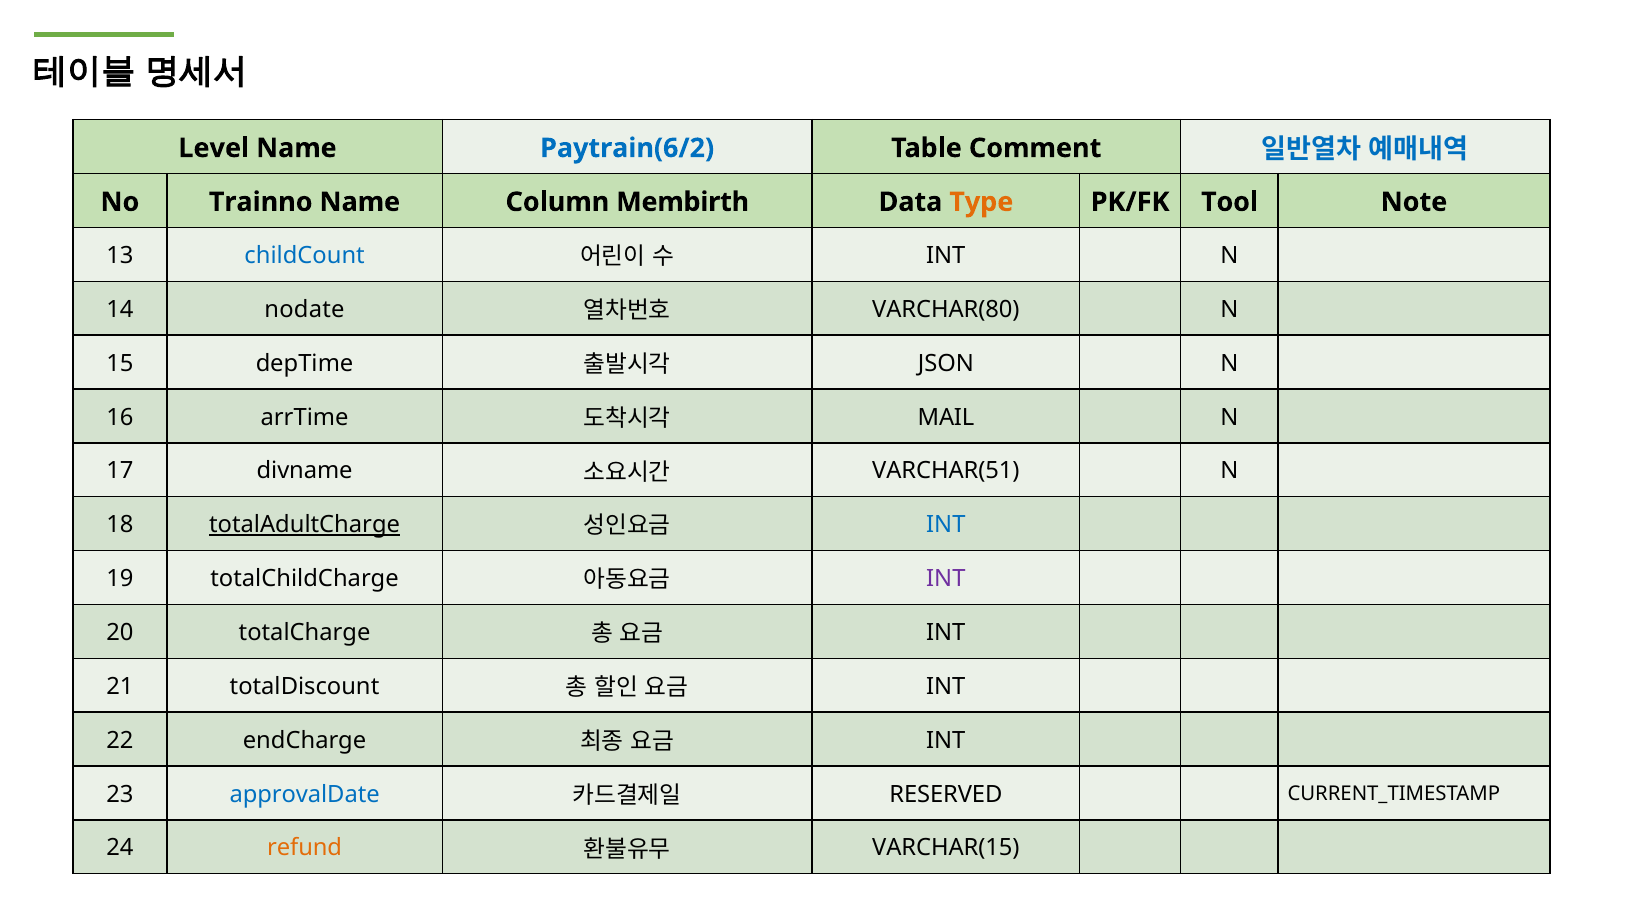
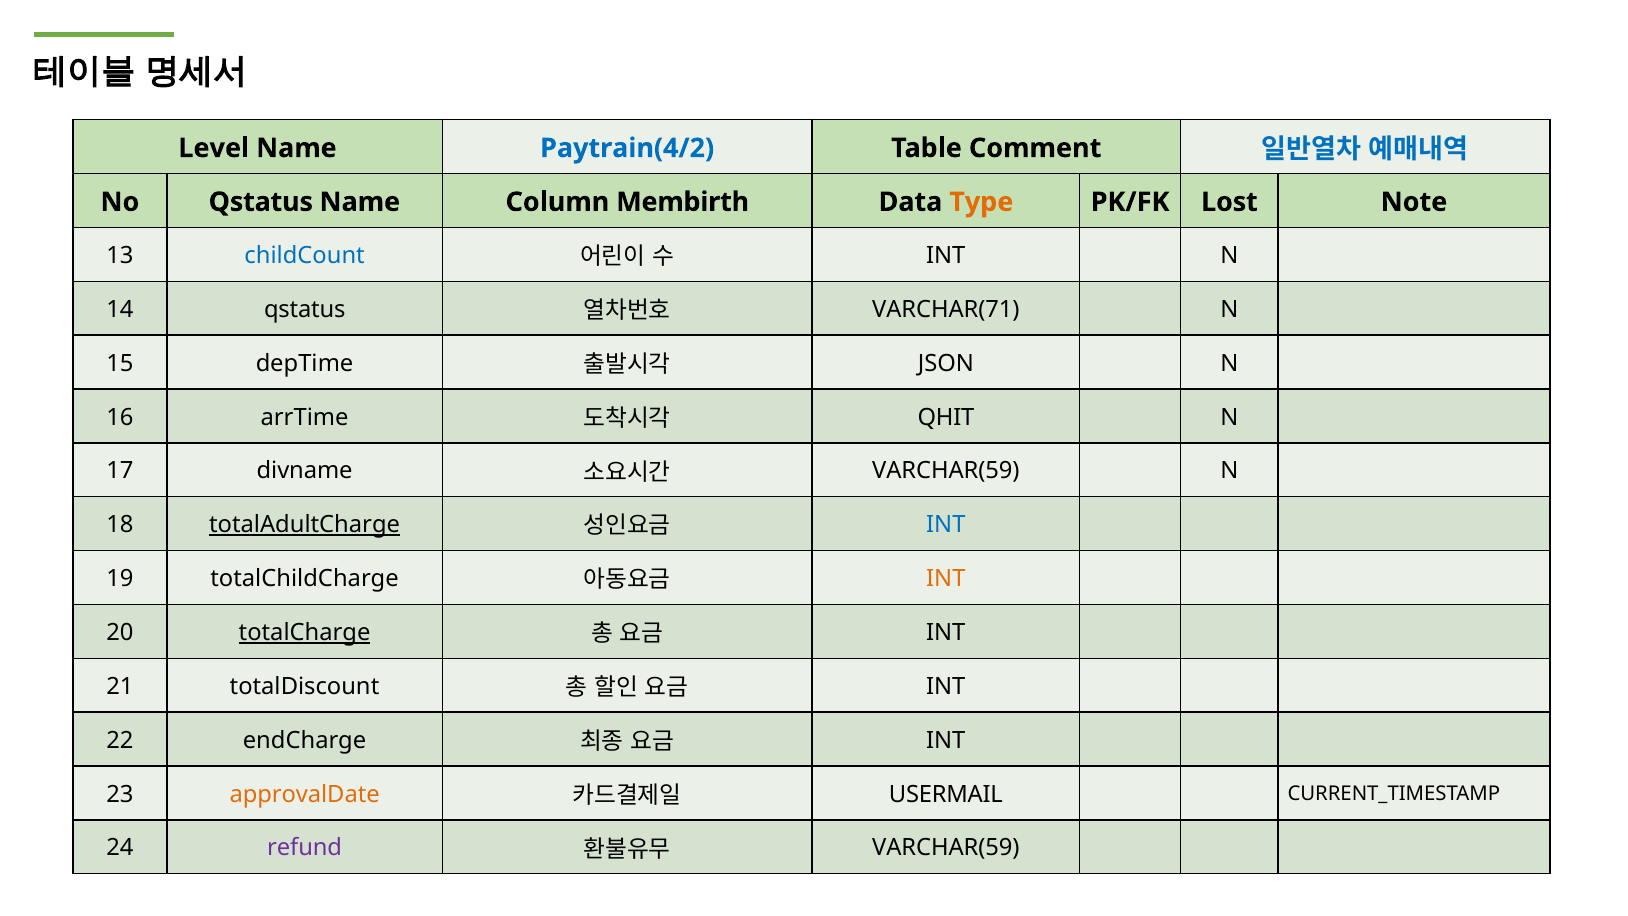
Paytrain(6/2: Paytrain(6/2 -> Paytrain(4/2
No Trainno: Trainno -> Qstatus
Tool: Tool -> Lost
14 nodate: nodate -> qstatus
VARCHAR(80: VARCHAR(80 -> VARCHAR(71
MAIL: MAIL -> QHIT
VARCHAR(51 at (946, 471): VARCHAR(51 -> VARCHAR(59
INT at (946, 579) colour: purple -> orange
totalCharge underline: none -> present
approvalDate colour: blue -> orange
RESERVED: RESERVED -> USERMAIL
refund colour: orange -> purple
VARCHAR(15 at (946, 848): VARCHAR(15 -> VARCHAR(59
